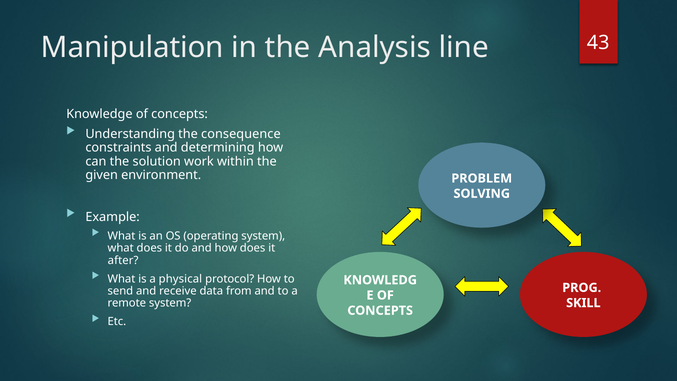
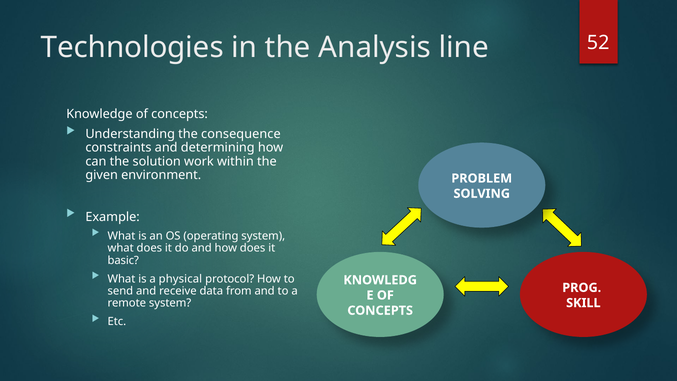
Manipulation: Manipulation -> Technologies
43: 43 -> 52
after: after -> basic
